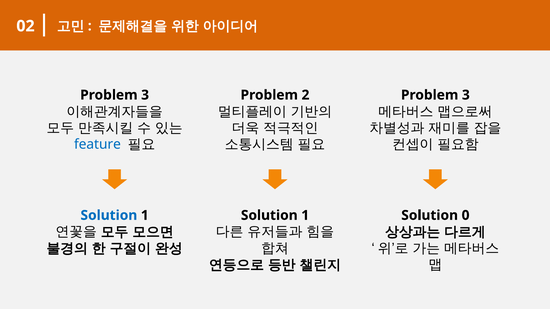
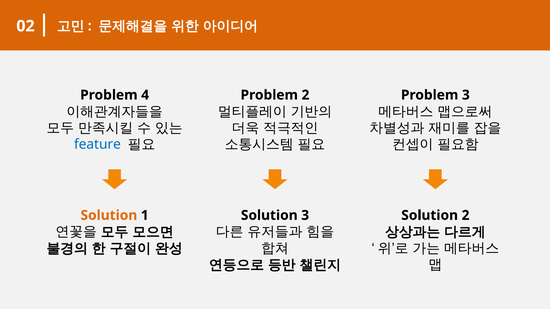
3 at (145, 95): 3 -> 4
Solution at (109, 216) colour: blue -> orange
1 at (305, 216): 1 -> 3
Solution 0: 0 -> 2
